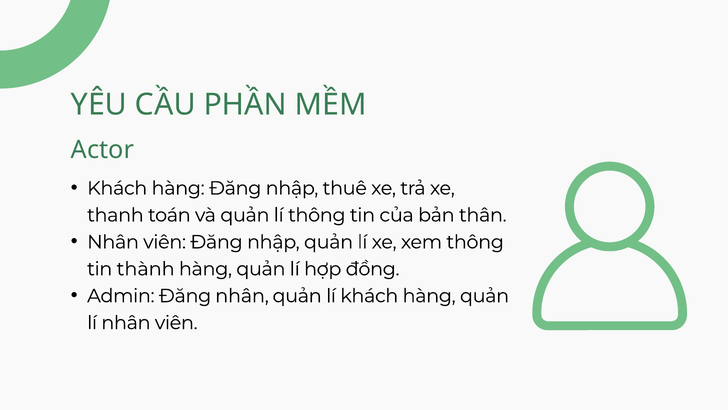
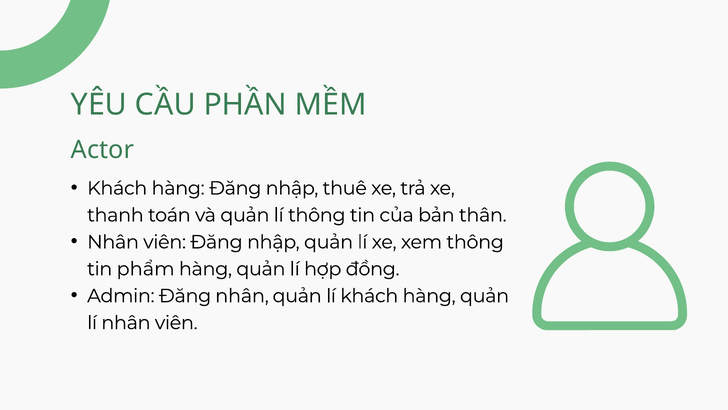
thành: thành -> phẩm
